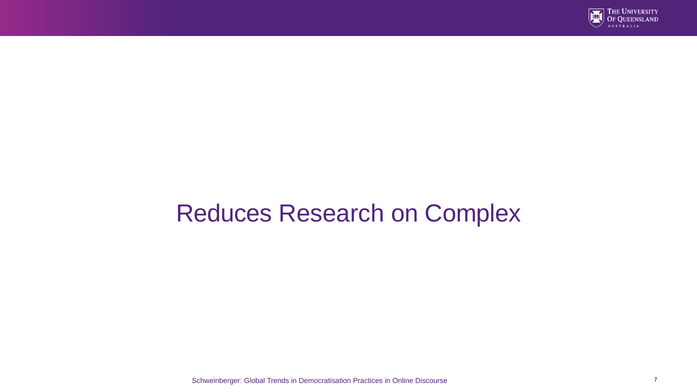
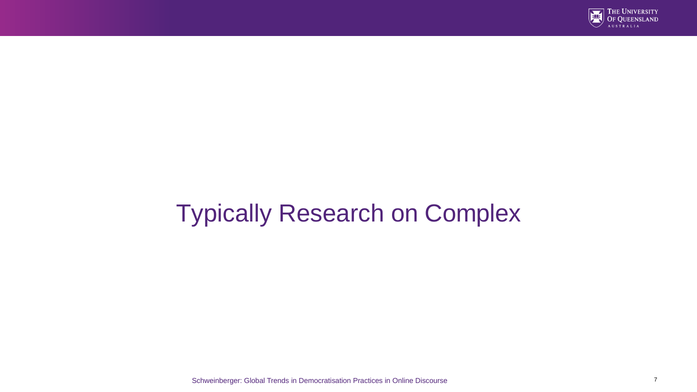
Reduces: Reduces -> Typically
